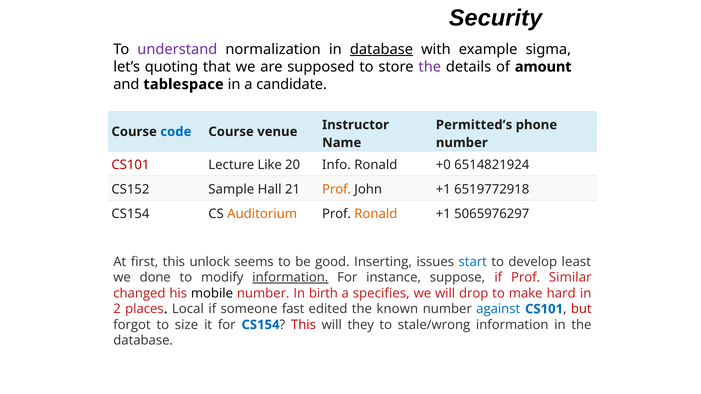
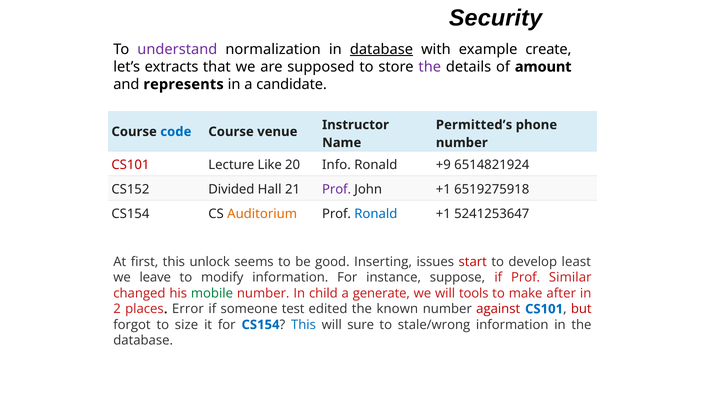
sigma: sigma -> create
quoting: quoting -> extracts
tablespace: tablespace -> represents
+0: +0 -> +9
Sample: Sample -> Divided
Prof at (337, 190) colour: orange -> purple
6519772918: 6519772918 -> 6519275918
Ronald at (376, 214) colour: orange -> blue
5065976297: 5065976297 -> 5241253647
start colour: blue -> red
done: done -> leave
information at (290, 278) underline: present -> none
mobile colour: black -> green
birth: birth -> child
specifies: specifies -> generate
drop: drop -> tools
hard: hard -> after
Local: Local -> Error
fast: fast -> test
against colour: blue -> red
This at (303, 325) colour: red -> blue
they: they -> sure
